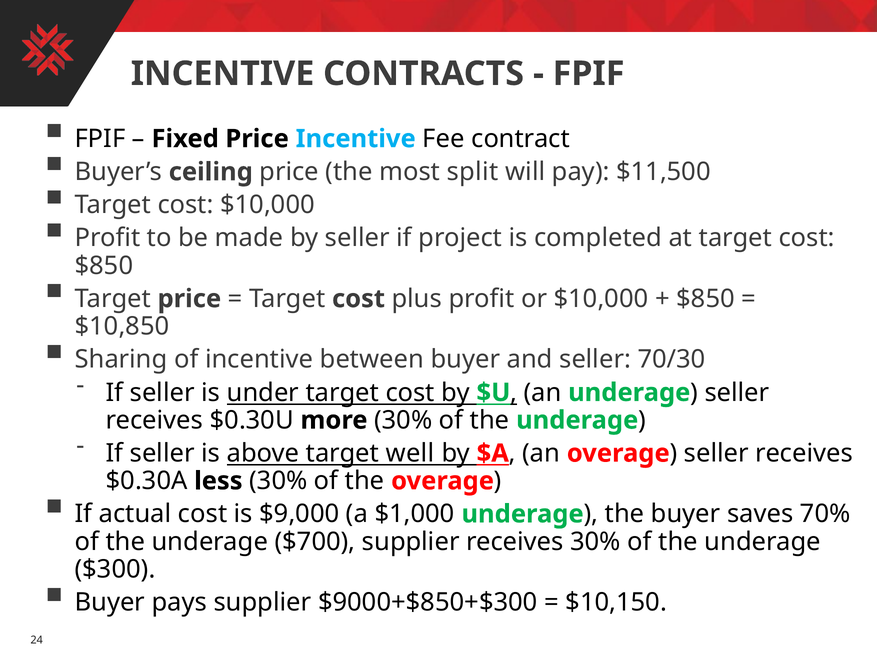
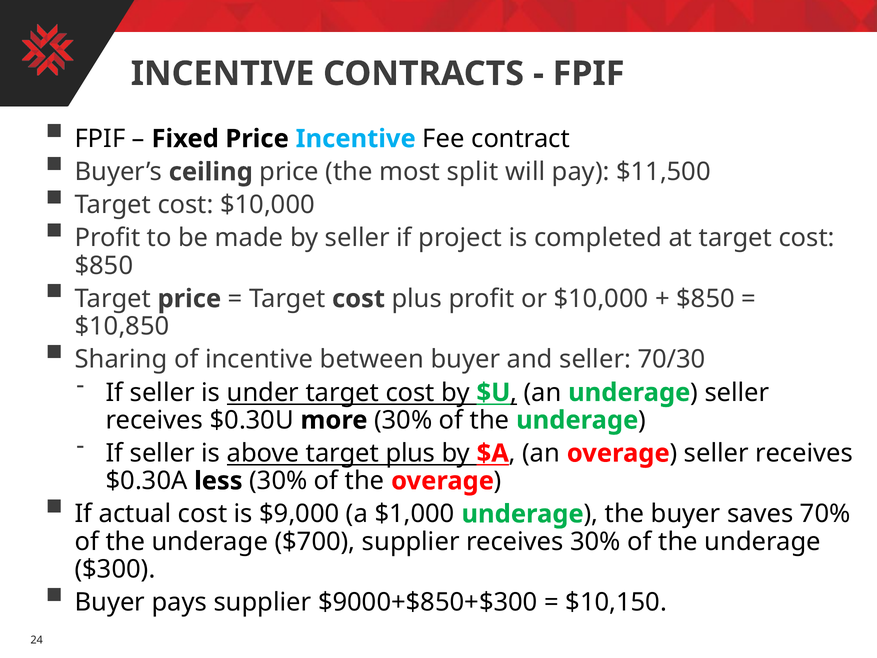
target well: well -> plus
